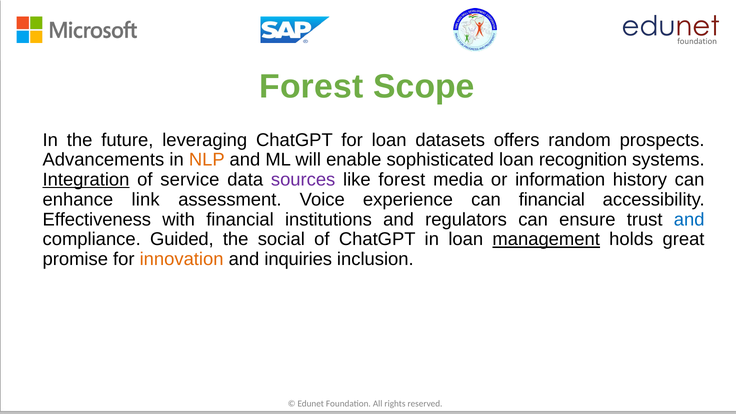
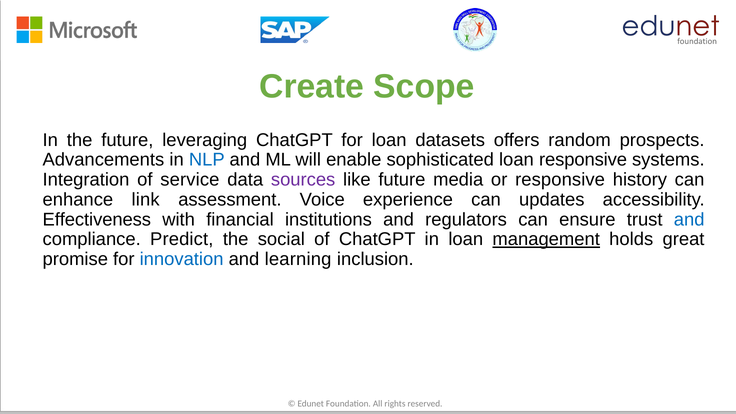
Forest at (311, 87): Forest -> Create
NLP colour: orange -> blue
loan recognition: recognition -> responsive
Integration underline: present -> none
like forest: forest -> future
or information: information -> responsive
can financial: financial -> updates
Guided: Guided -> Predict
innovation colour: orange -> blue
inquiries: inquiries -> learning
